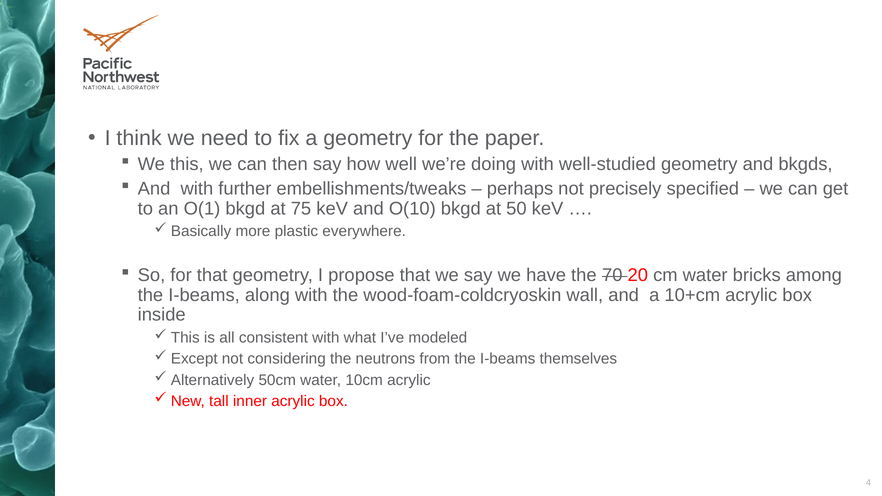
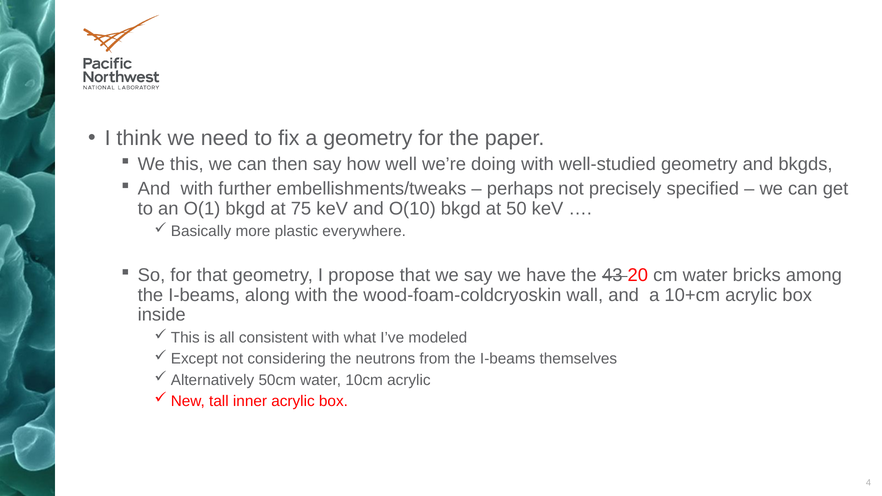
70: 70 -> 43
